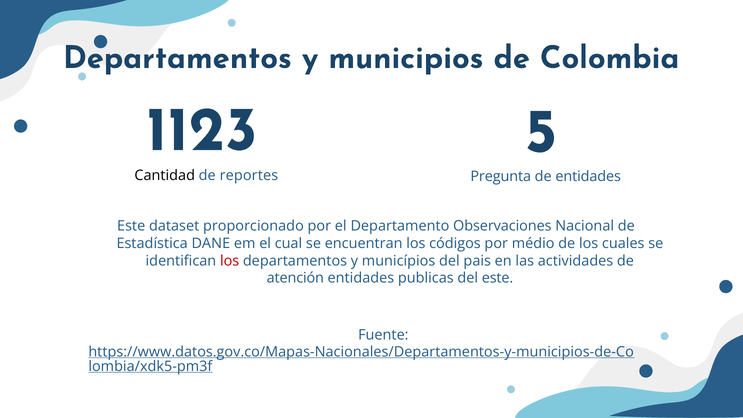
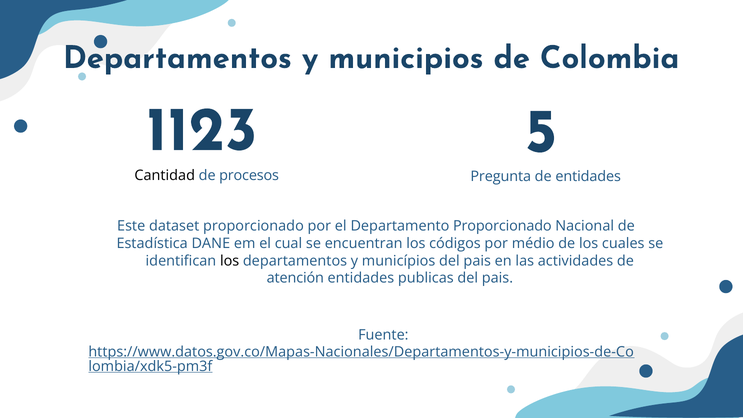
reportes: reportes -> procesos
Departamento Observaciones: Observaciones -> Proporcionado
los at (230, 261) colour: red -> black
publicas del este: este -> pais
